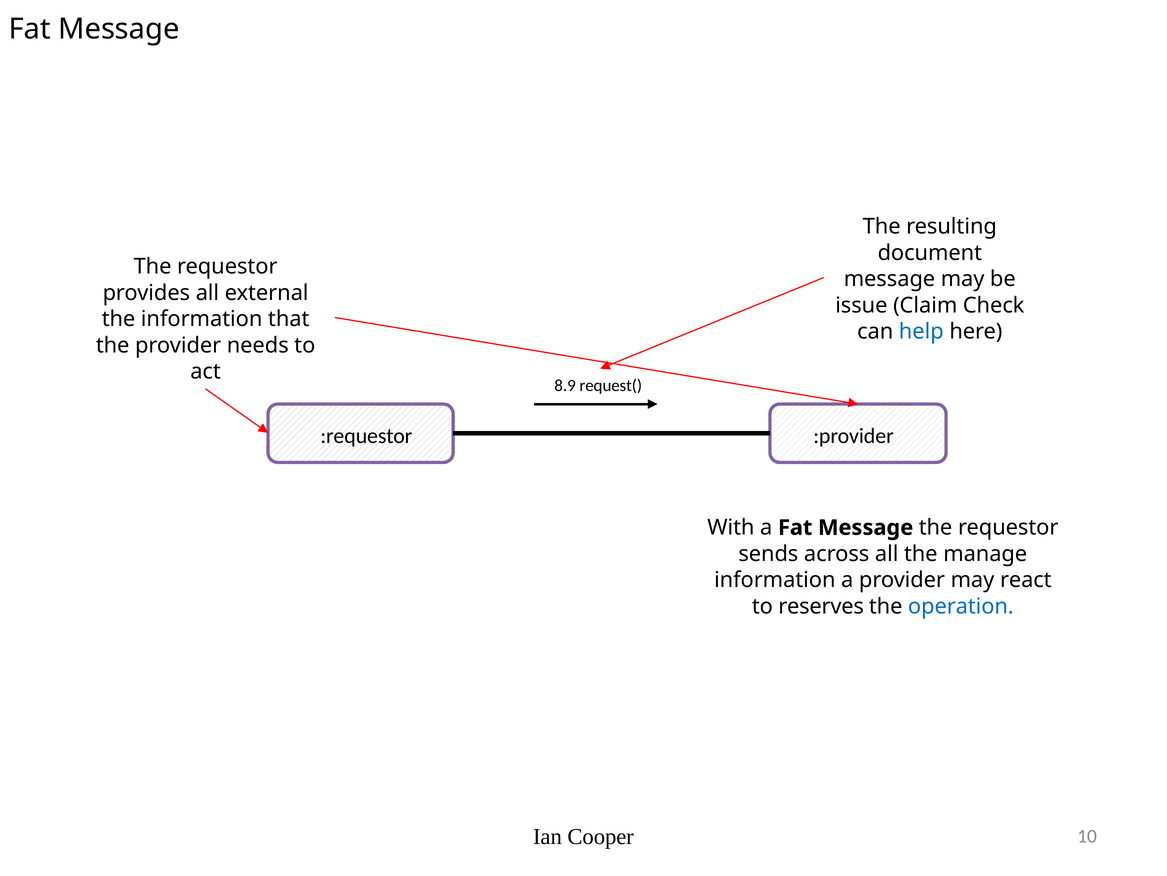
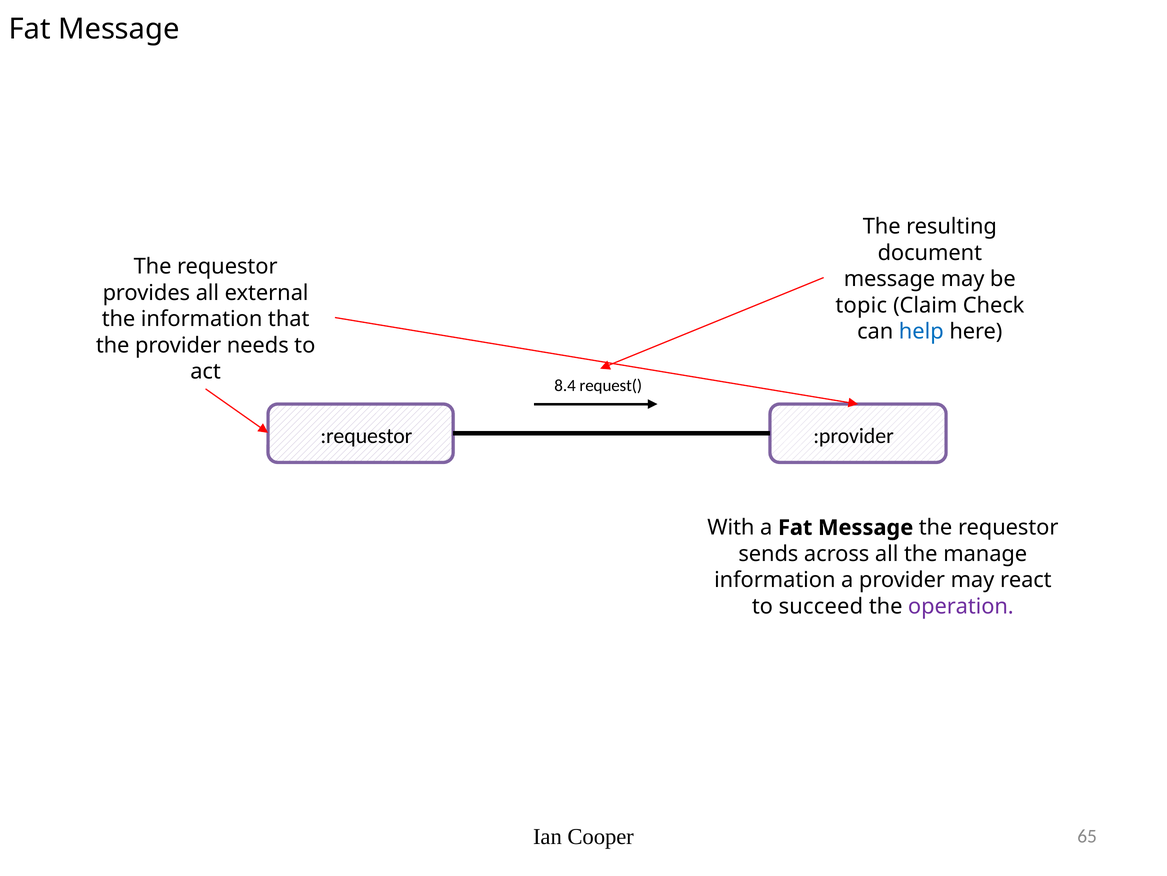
issue: issue -> topic
8.9: 8.9 -> 8.4
reserves: reserves -> succeed
operation colour: blue -> purple
10: 10 -> 65
